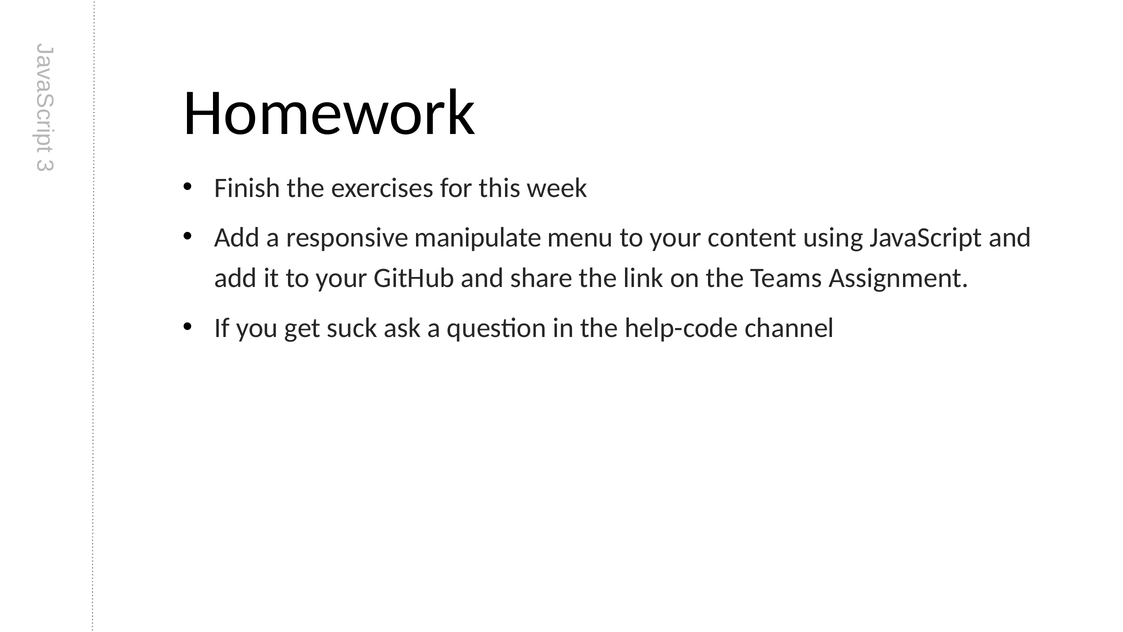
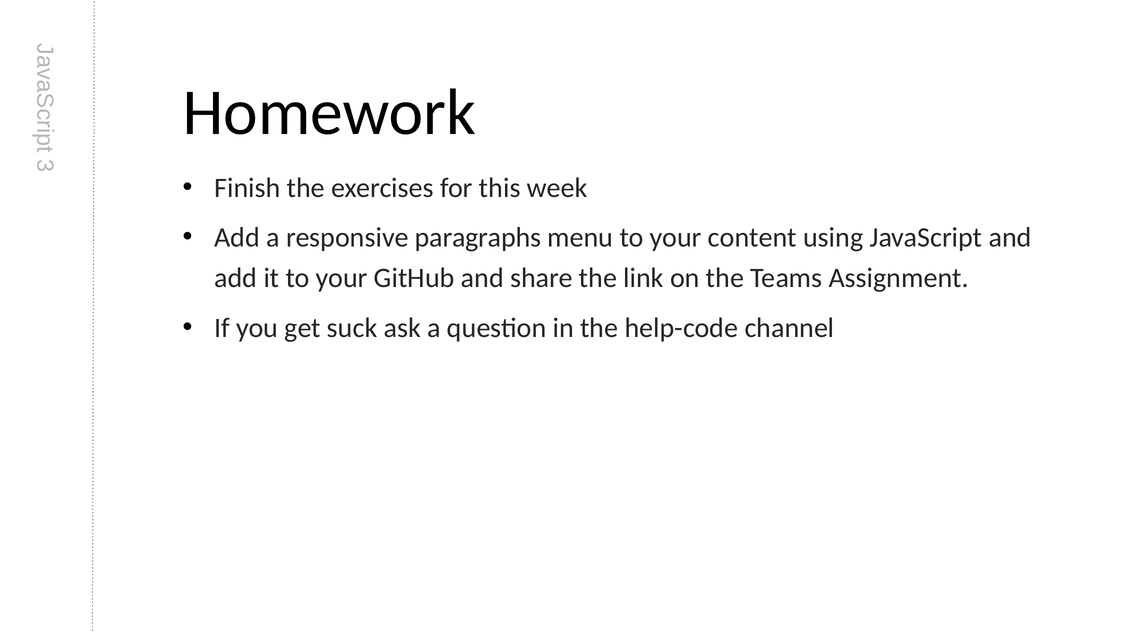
manipulate: manipulate -> paragraphs
